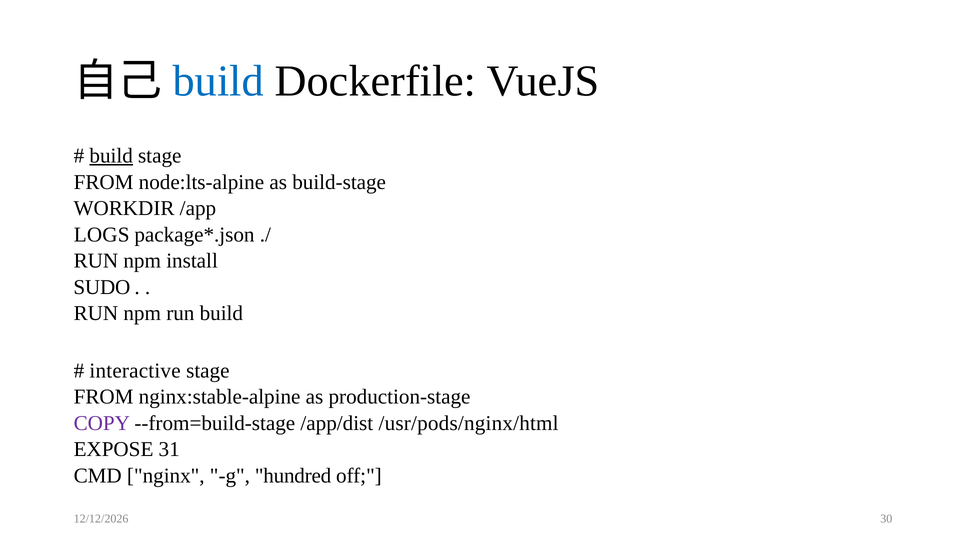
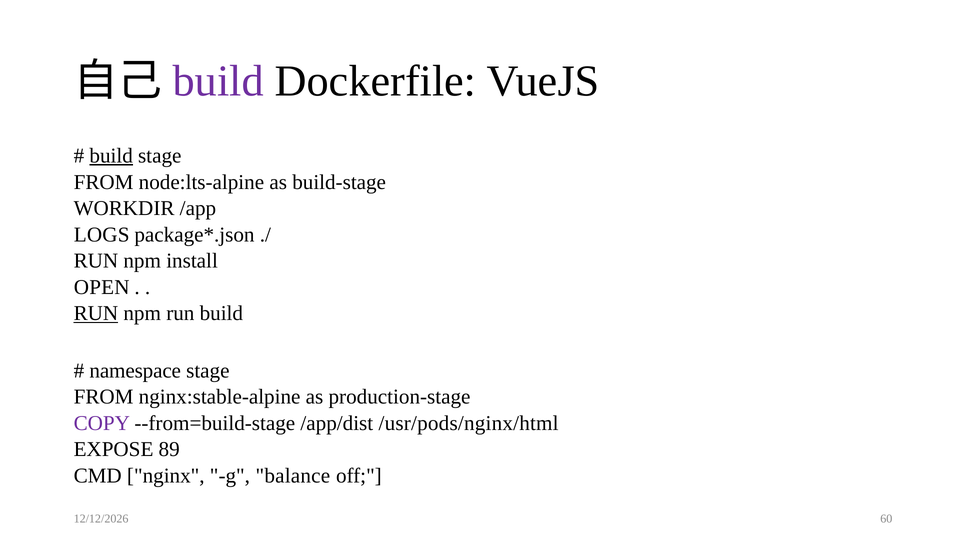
build at (218, 81) colour: blue -> purple
SUDO: SUDO -> OPEN
RUN at (96, 314) underline: none -> present
interactive: interactive -> namespace
31: 31 -> 89
hundred: hundred -> balance
30: 30 -> 60
